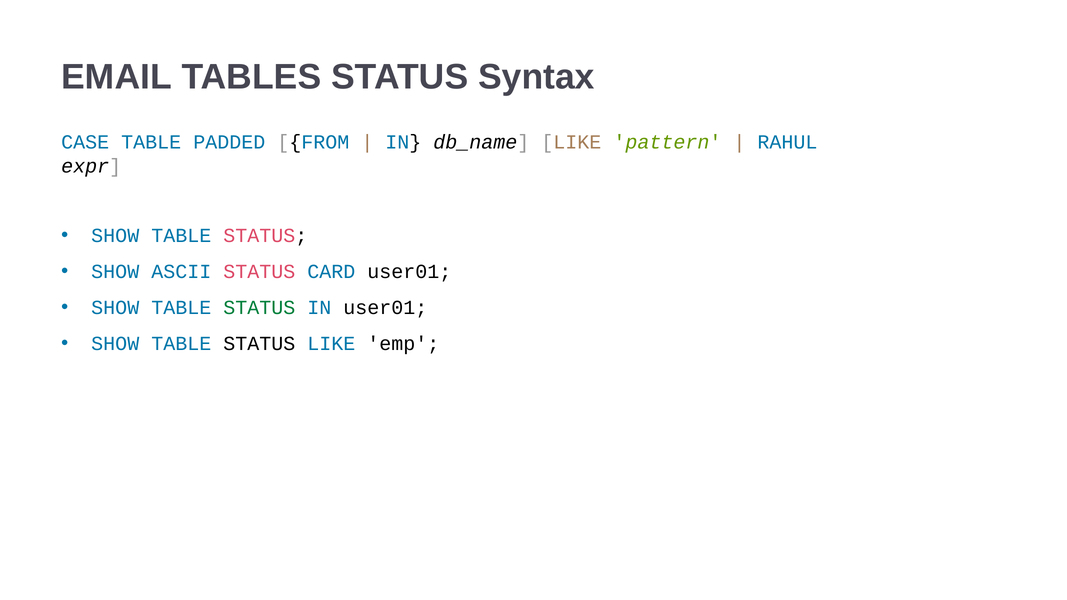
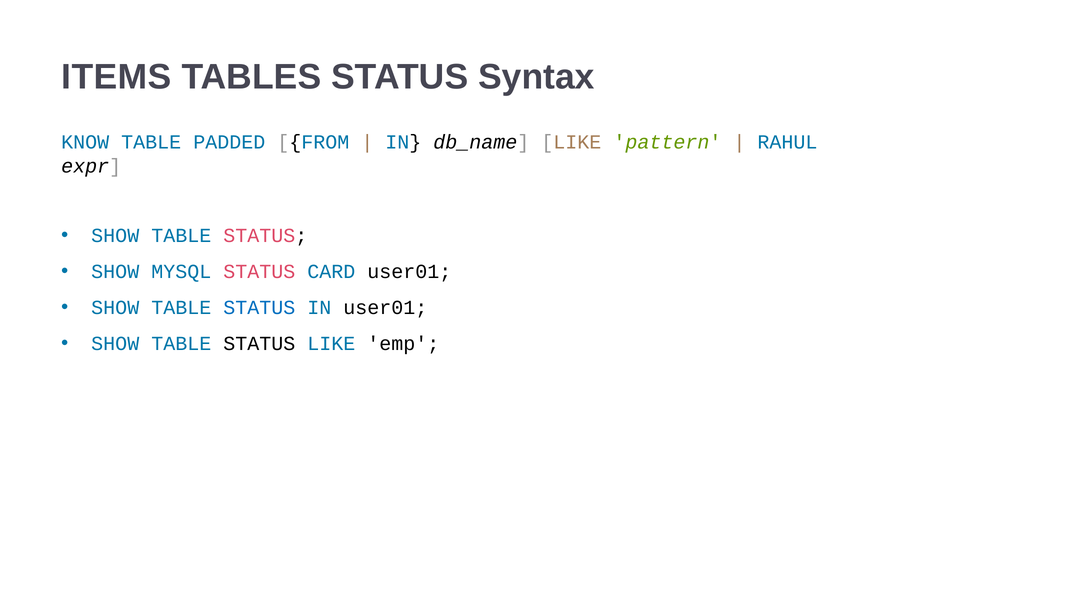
EMAIL: EMAIL -> ITEMS
CASE: CASE -> KNOW
ASCII: ASCII -> MYSQL
STATUS at (259, 308) colour: green -> blue
